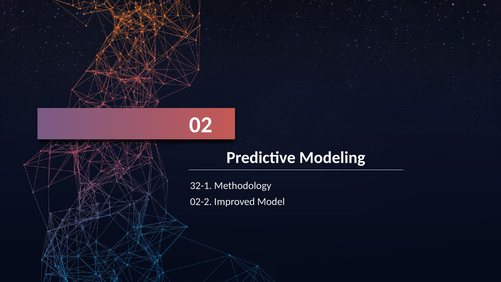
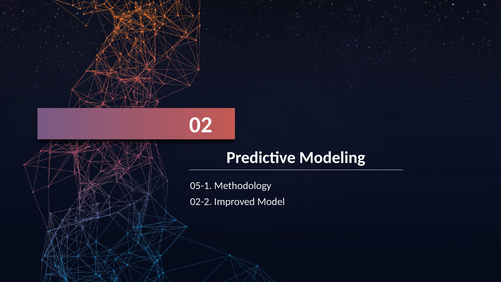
32-1: 32-1 -> 05-1
